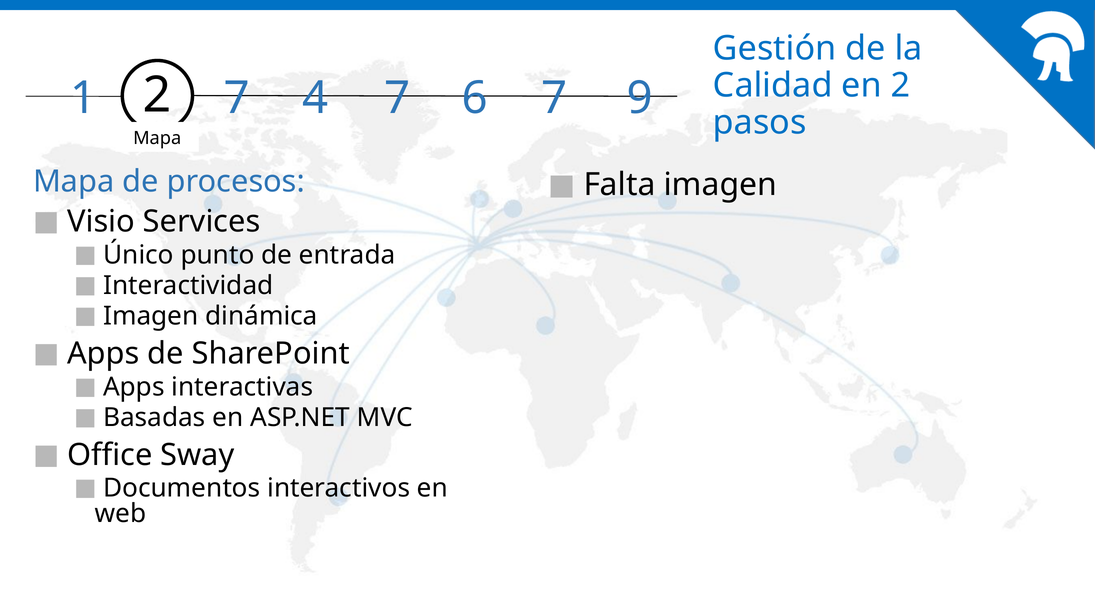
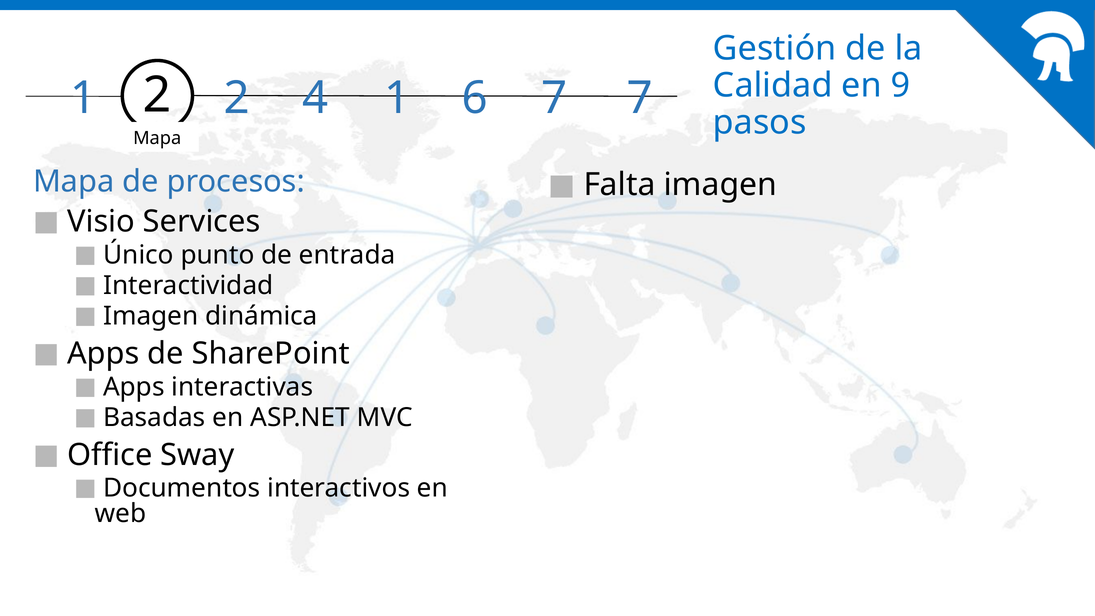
en 2: 2 -> 9
4 7: 7 -> 1
7 9: 9 -> 7
1 7: 7 -> 2
